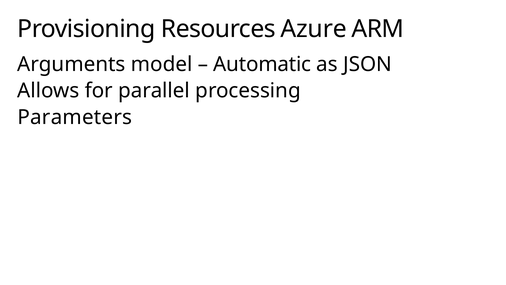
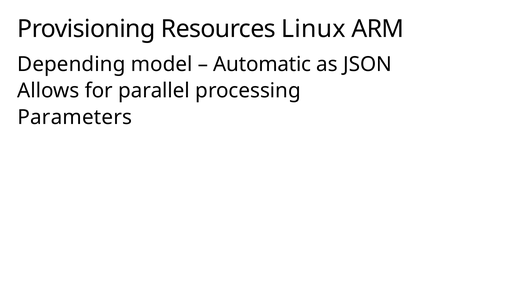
Azure: Azure -> Linux
Arguments: Arguments -> Depending
